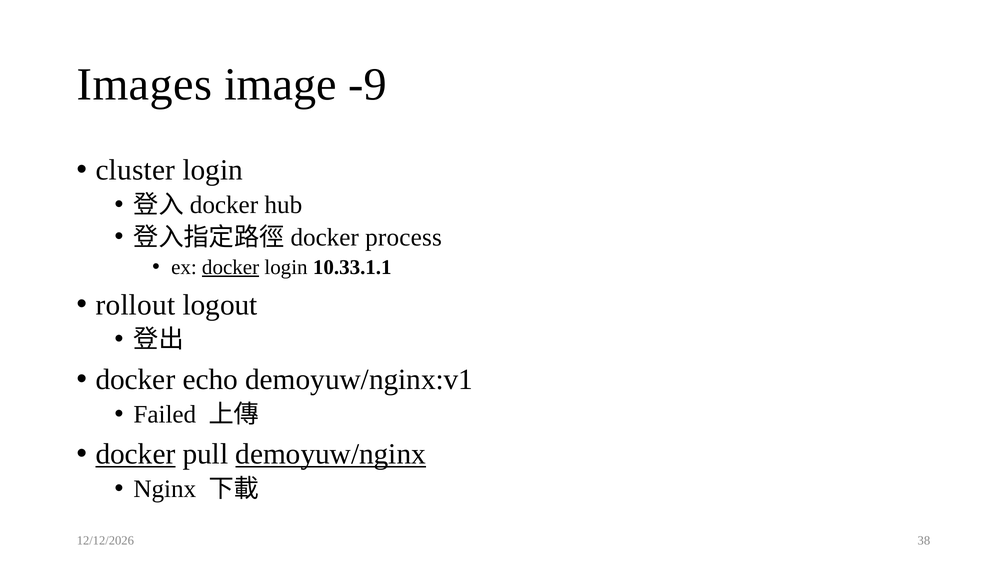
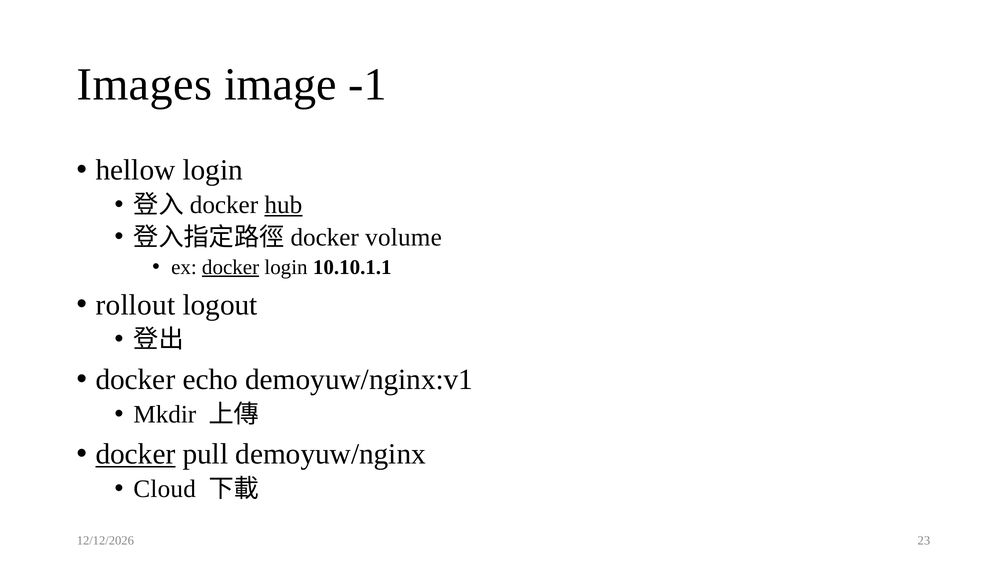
-9: -9 -> -1
cluster: cluster -> hellow
hub underline: none -> present
process: process -> volume
10.33.1.1: 10.33.1.1 -> 10.10.1.1
Failed: Failed -> Mkdir
demoyuw/nginx underline: present -> none
Nginx: Nginx -> Cloud
38: 38 -> 23
